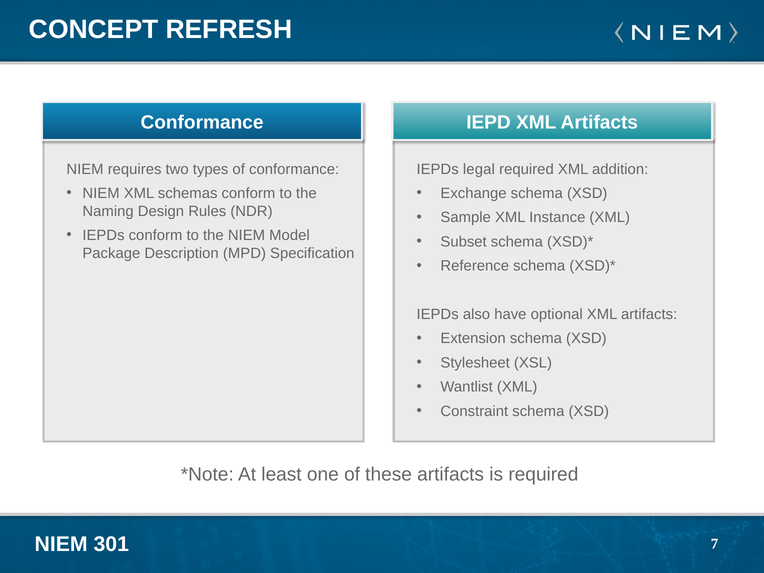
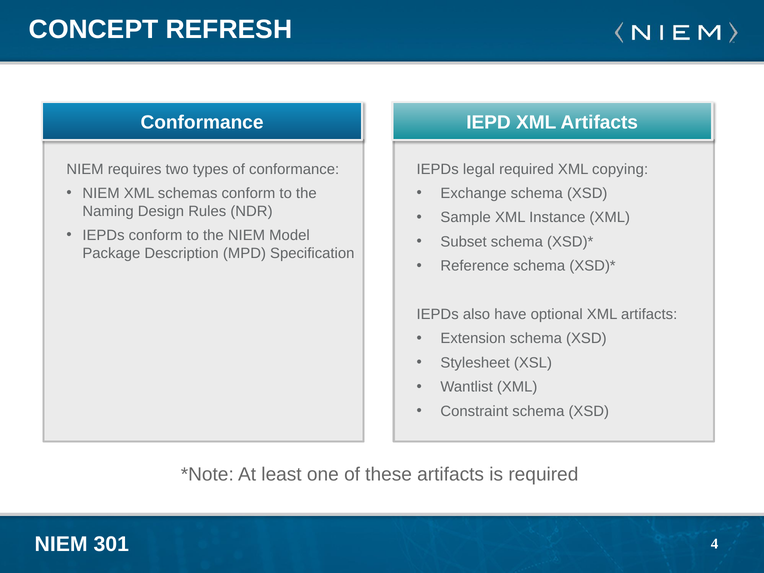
addition: addition -> copying
7: 7 -> 4
